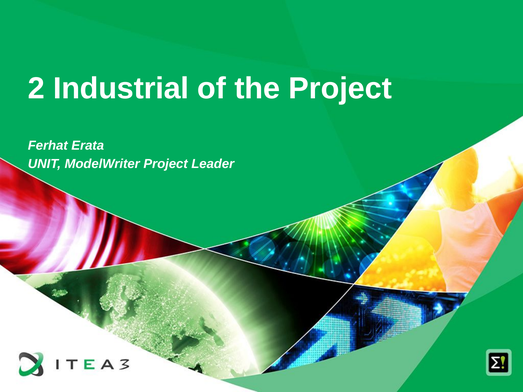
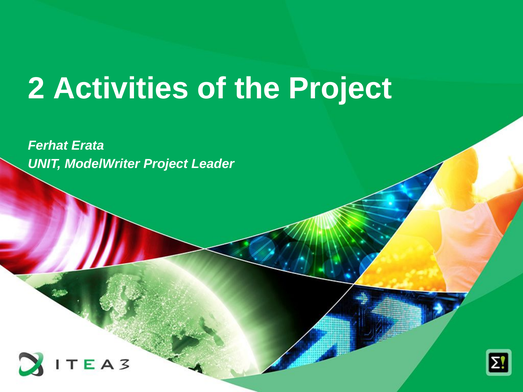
Industrial: Industrial -> Activities
